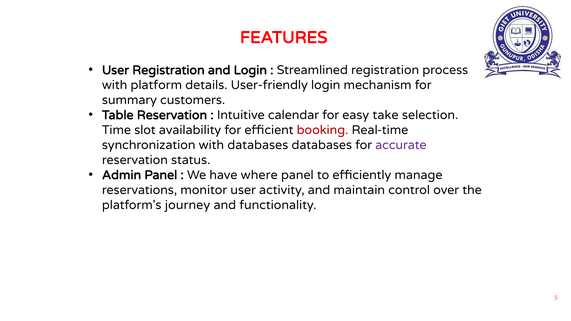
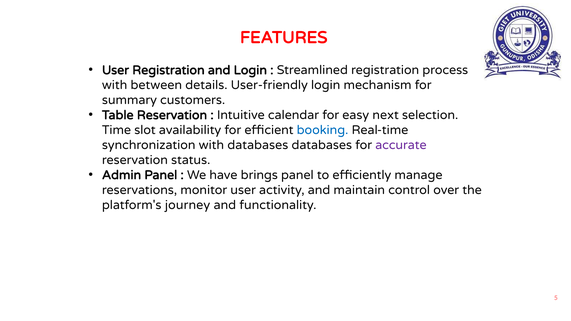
platform: platform -> between
take: take -> next
booking colour: red -> blue
where: where -> brings
